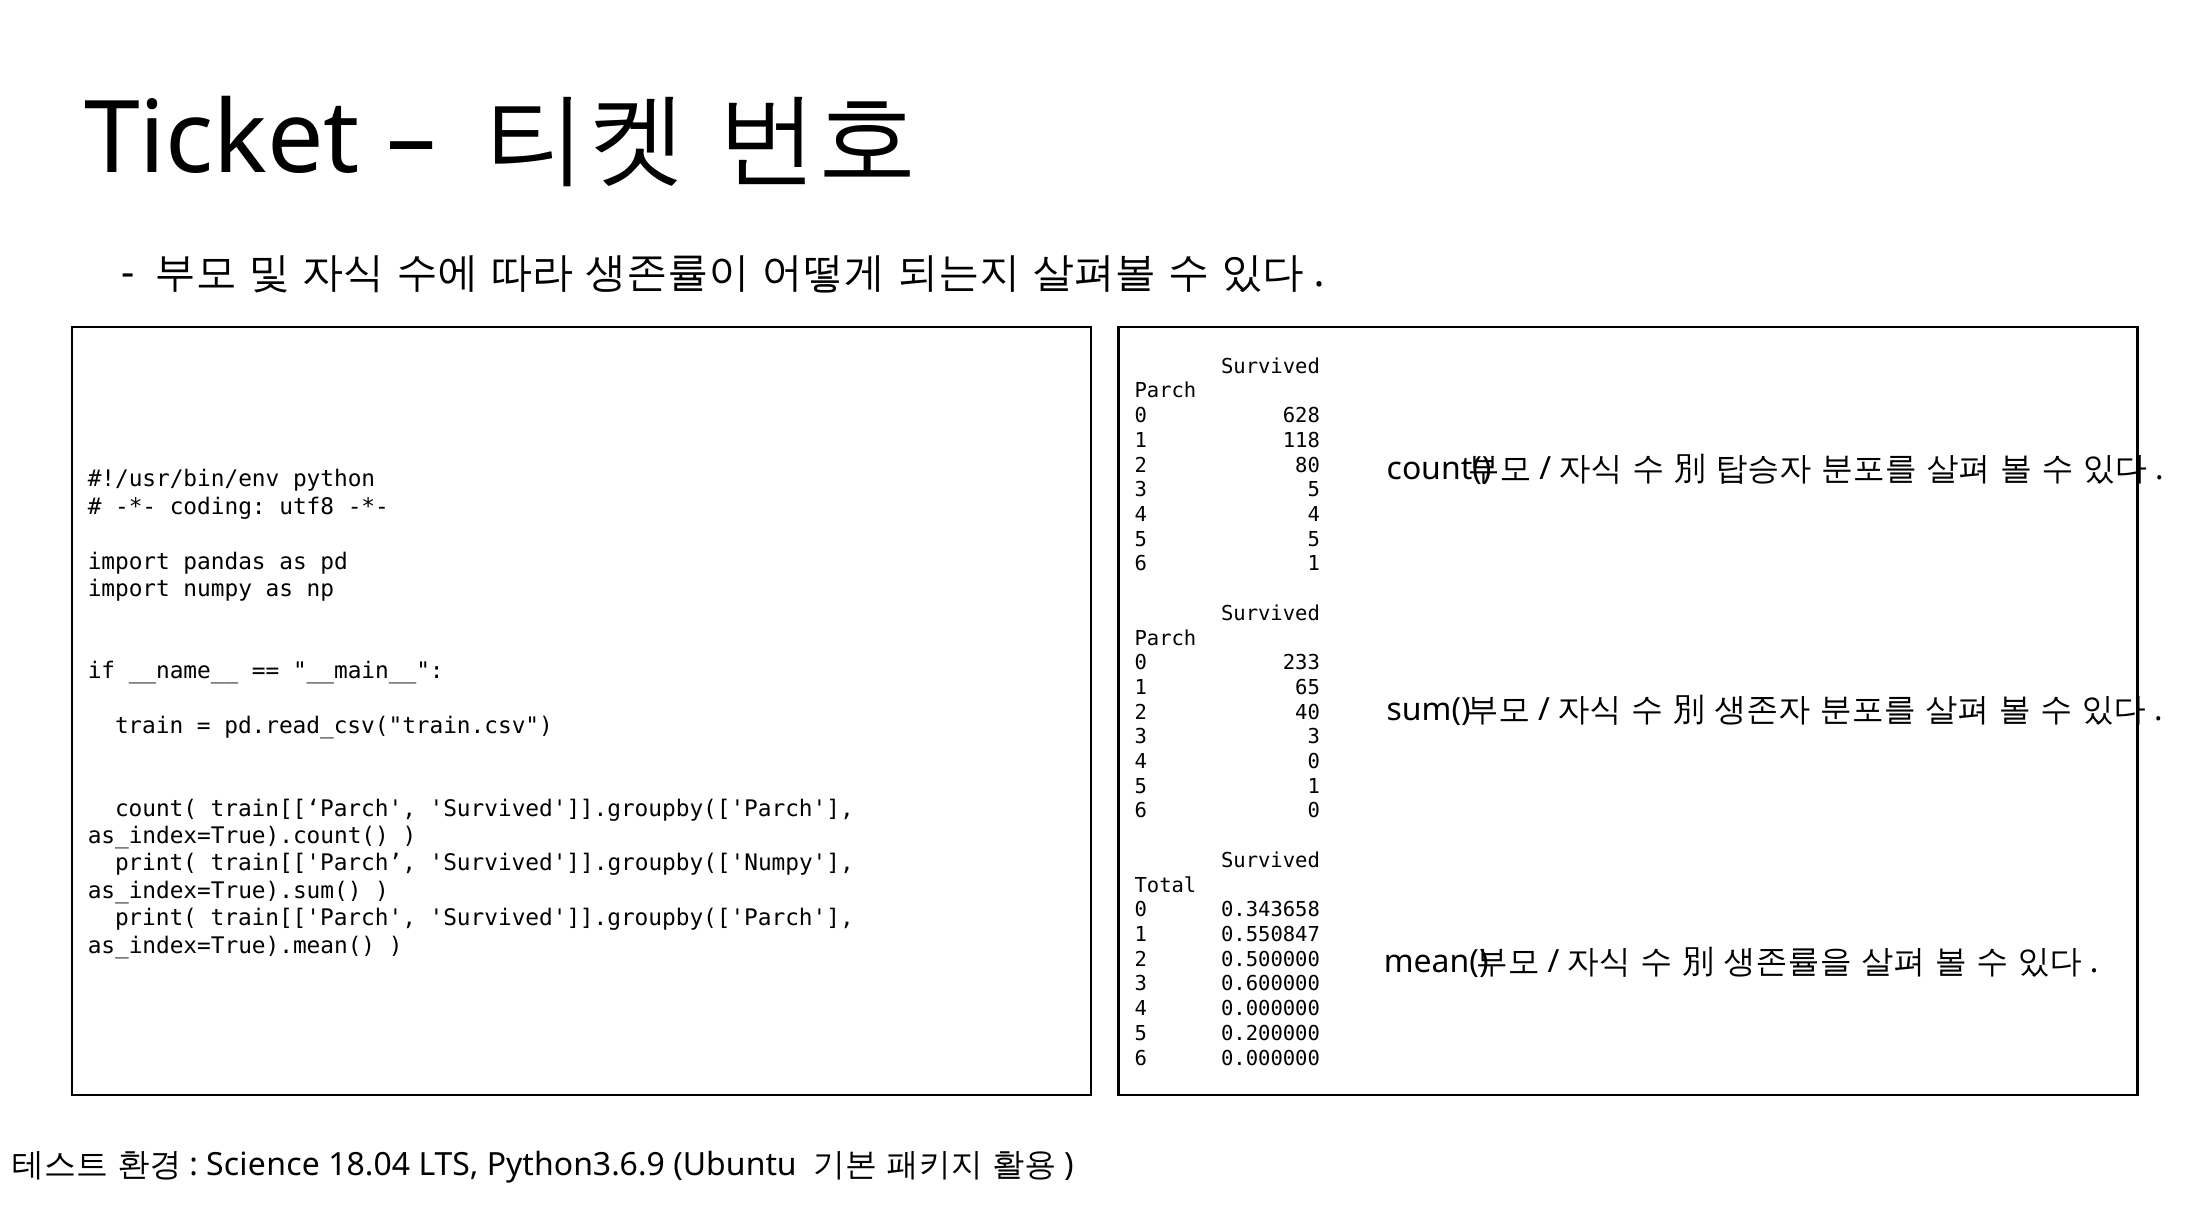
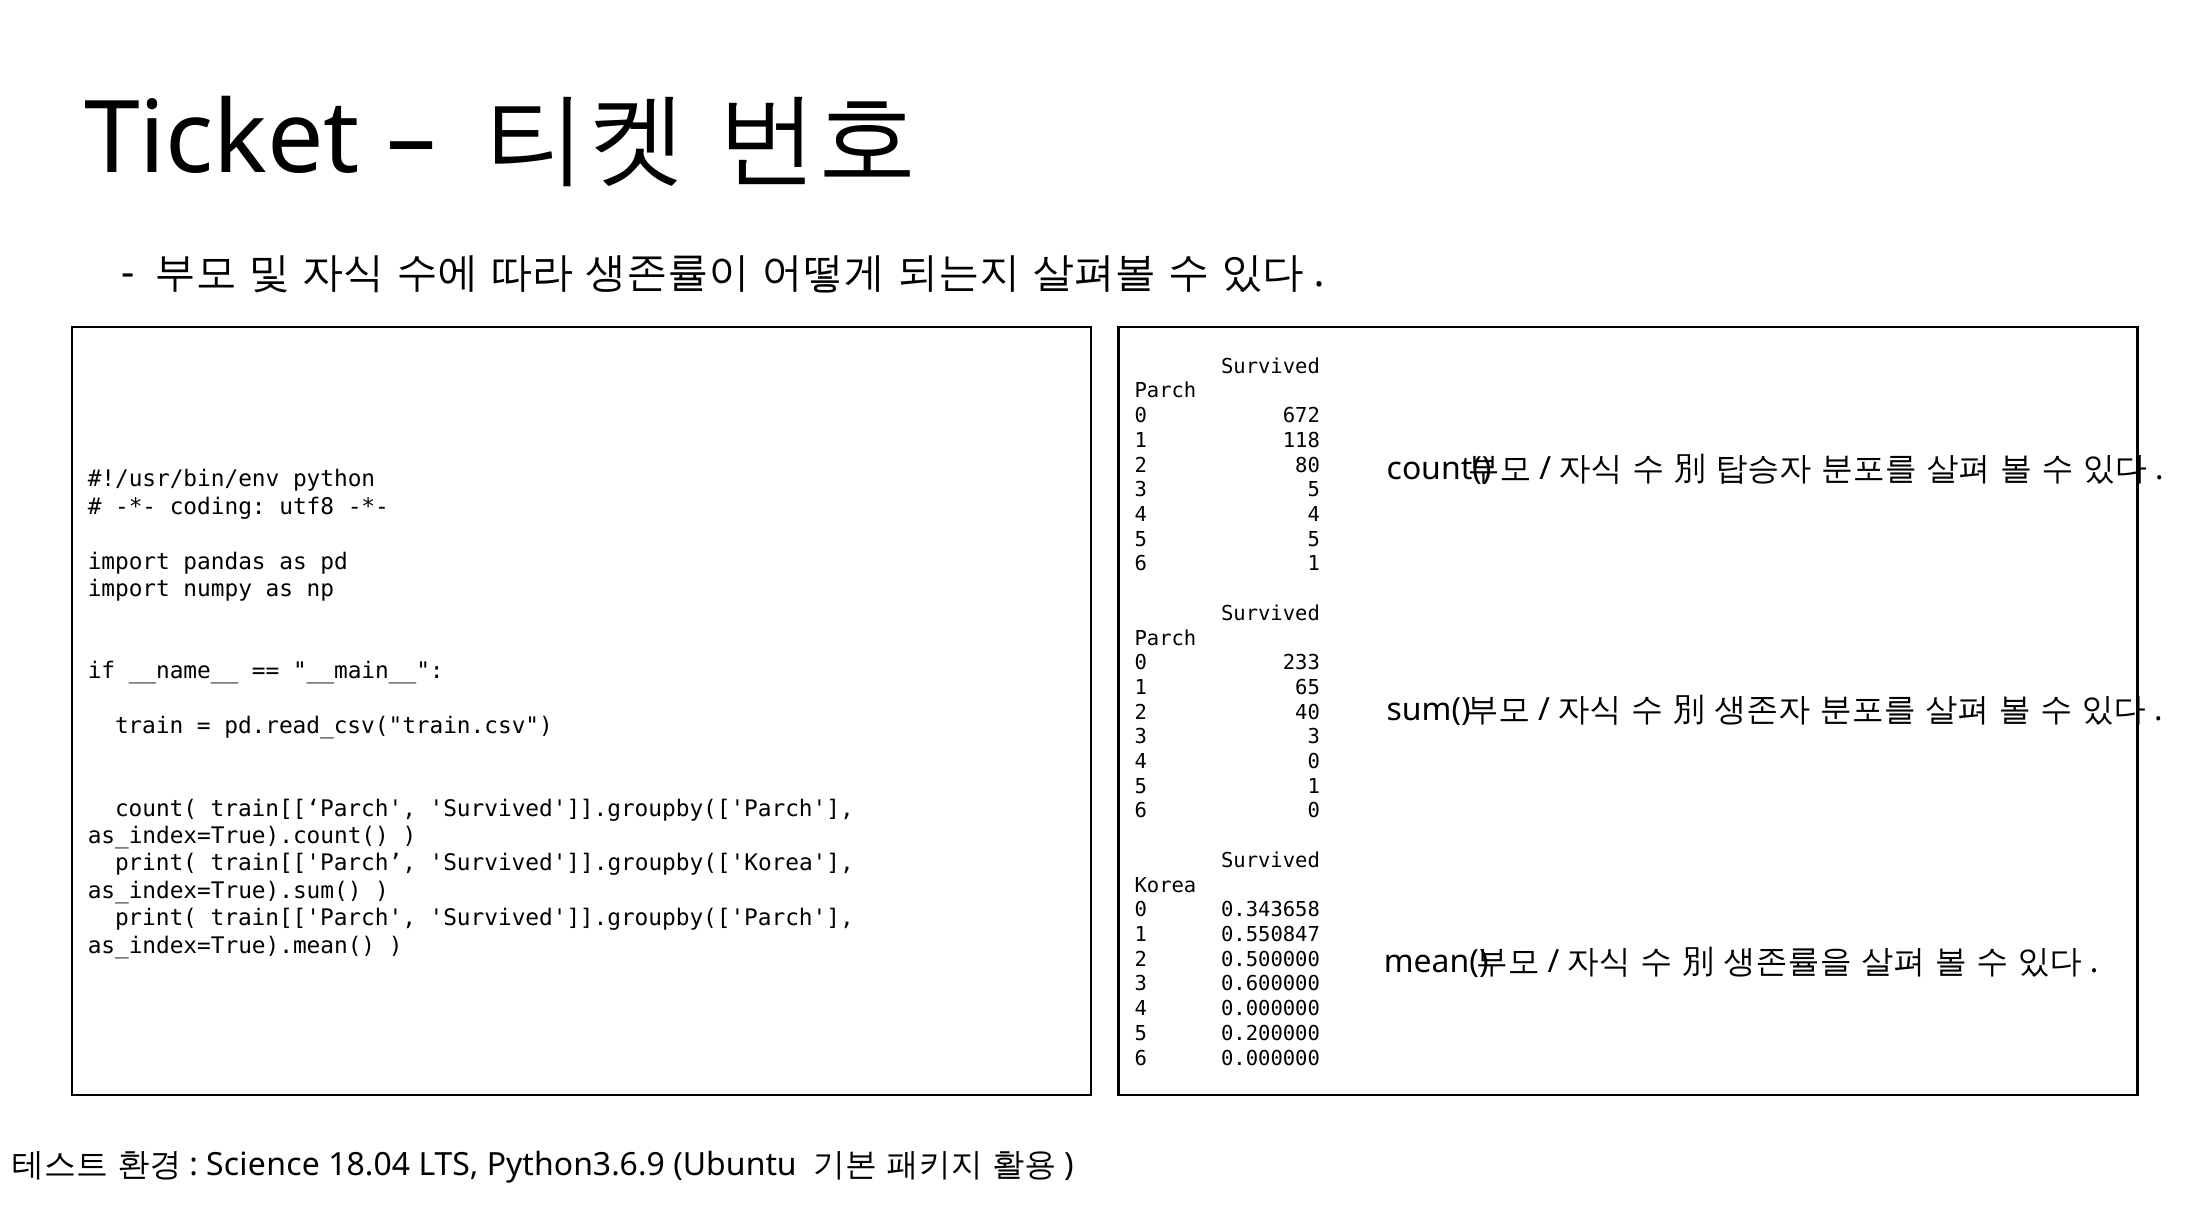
628: 628 -> 672
Survived']].groupby(['Numpy: Survived']].groupby(['Numpy -> Survived']].groupby(['Korea
Total: Total -> Korea
